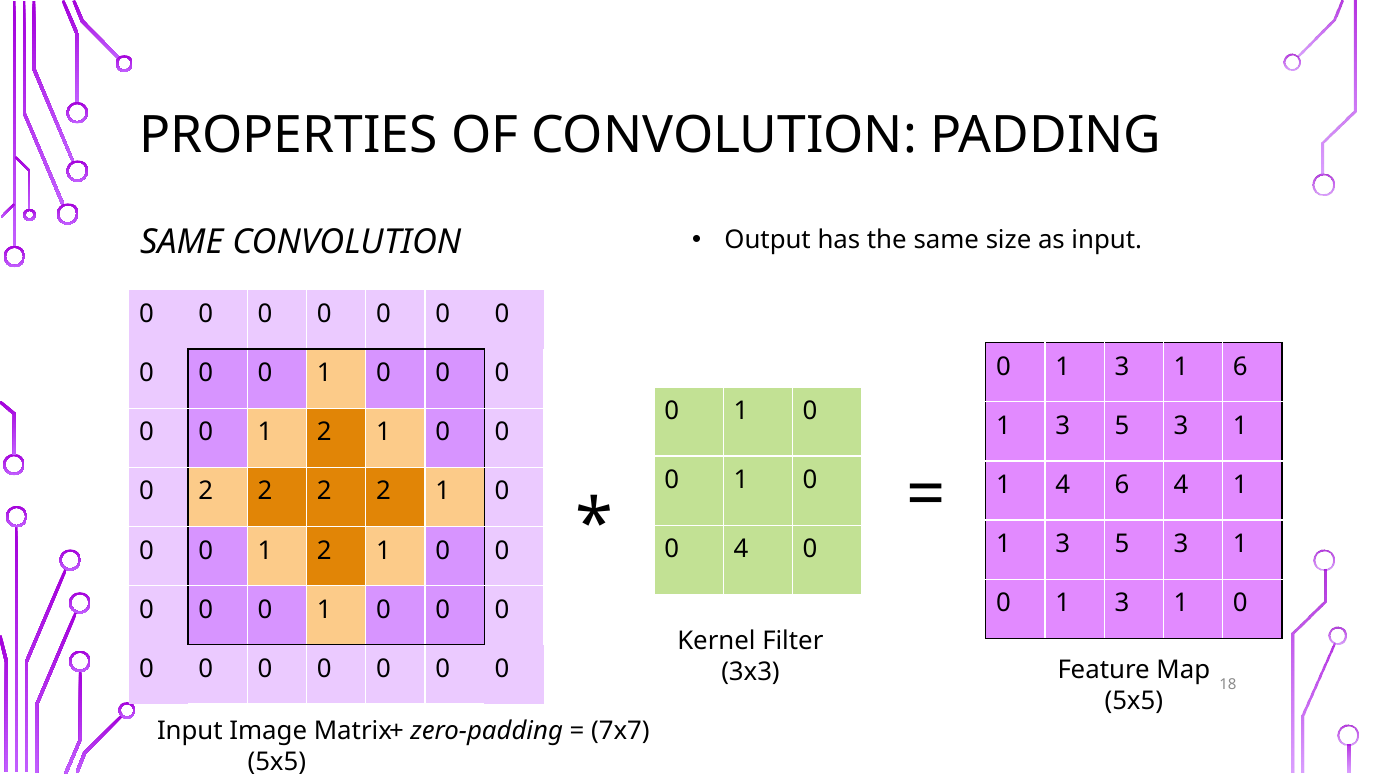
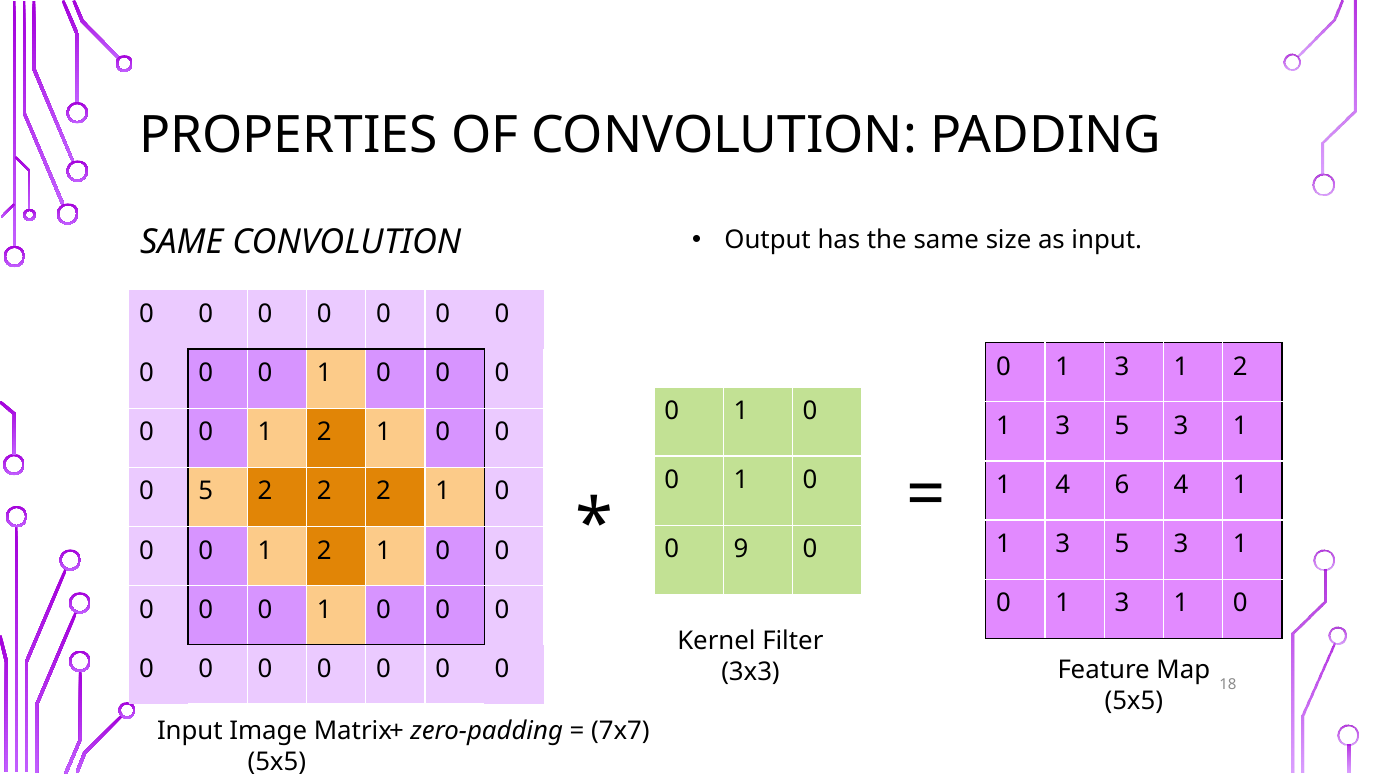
3 1 6: 6 -> 2
0 2: 2 -> 5
0 4: 4 -> 9
